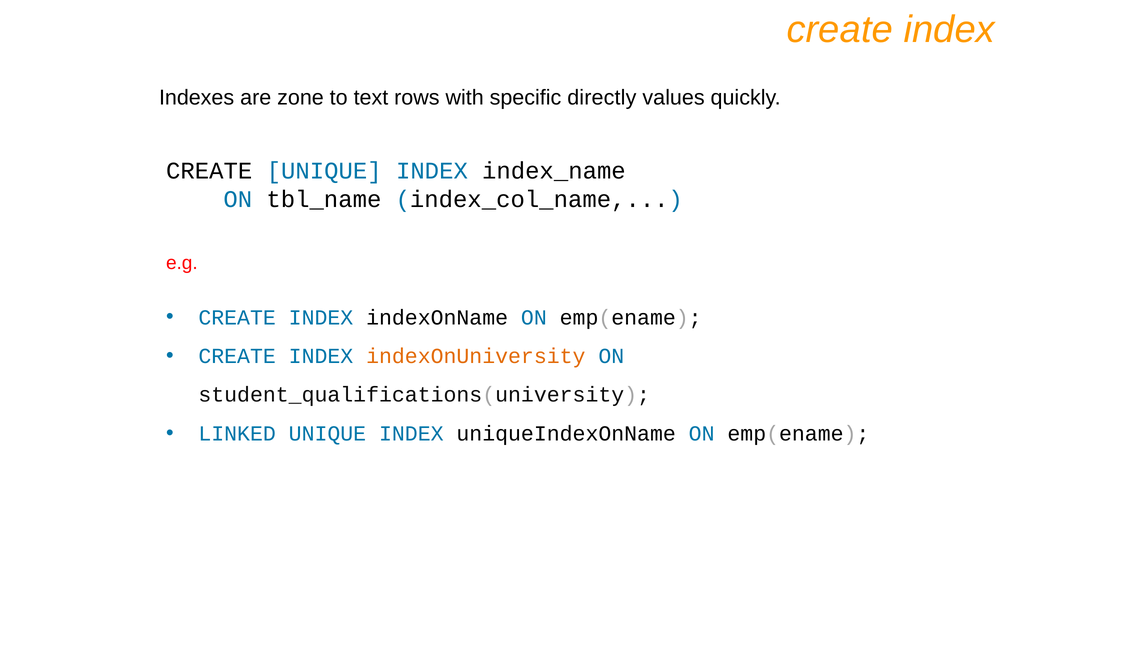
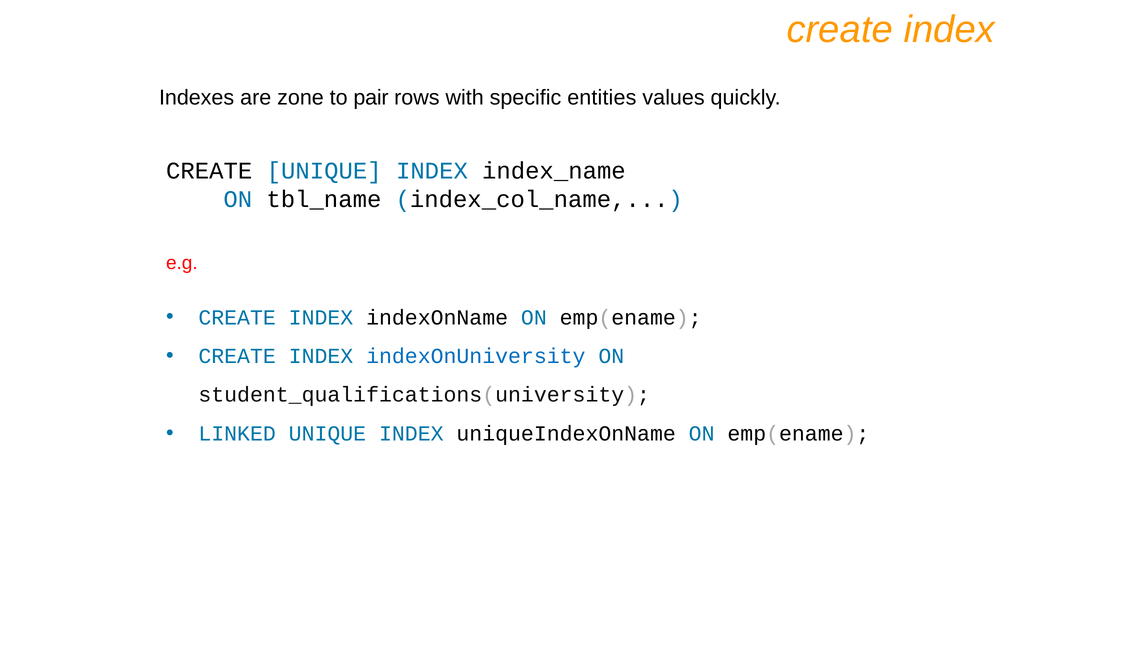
text: text -> pair
directly: directly -> entities
indexOnUniversity colour: orange -> blue
